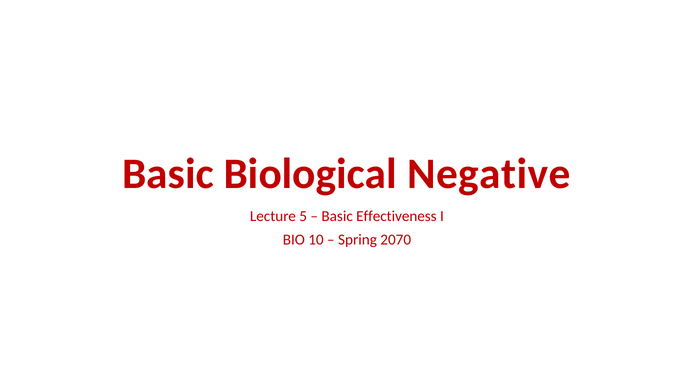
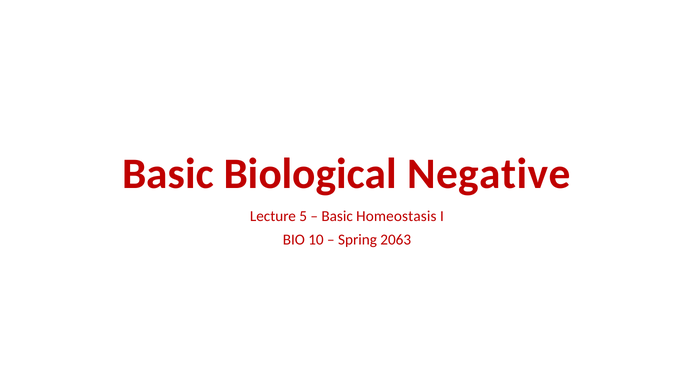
Effectiveness: Effectiveness -> Homeostasis
2070: 2070 -> 2063
